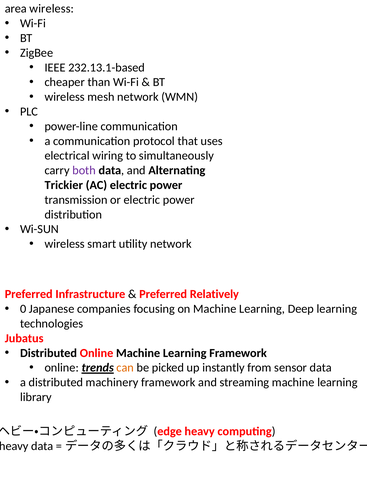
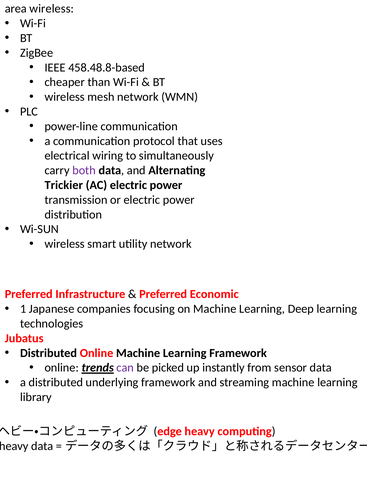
232.13.1-based: 232.13.1-based -> 458.48.8-based
Relatively: Relatively -> Economic
0: 0 -> 1
can colour: orange -> purple
machinery: machinery -> underlying
